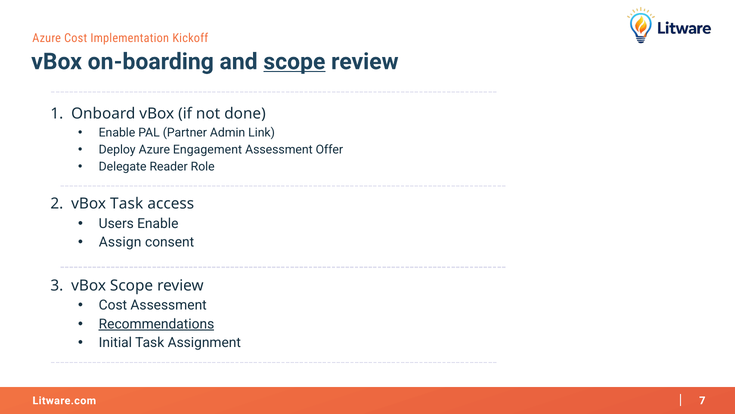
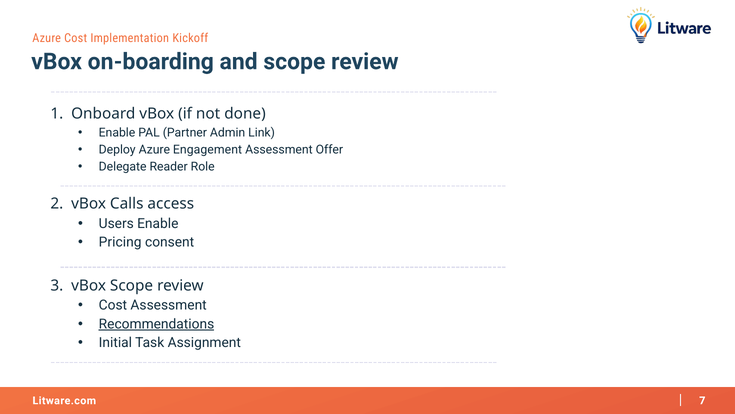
scope at (294, 62) underline: present -> none
vBox Task: Task -> Calls
Assign: Assign -> Pricing
